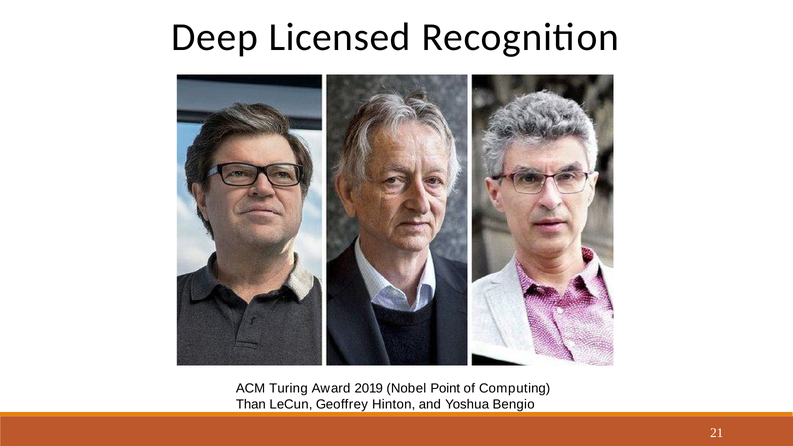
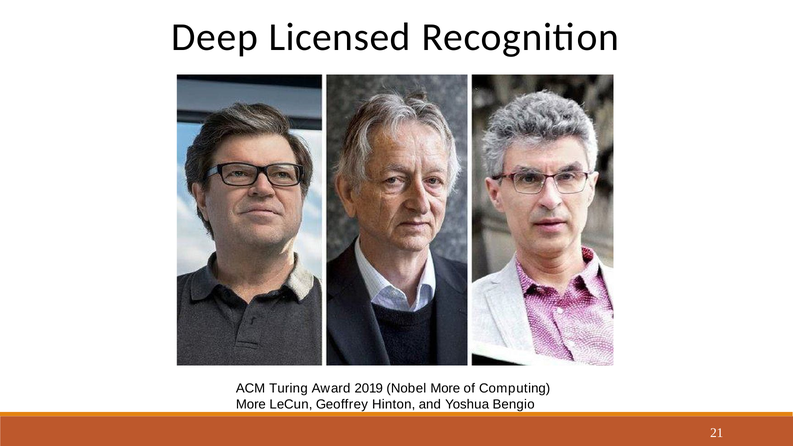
Nobel Point: Point -> More
Than at (251, 404): Than -> More
